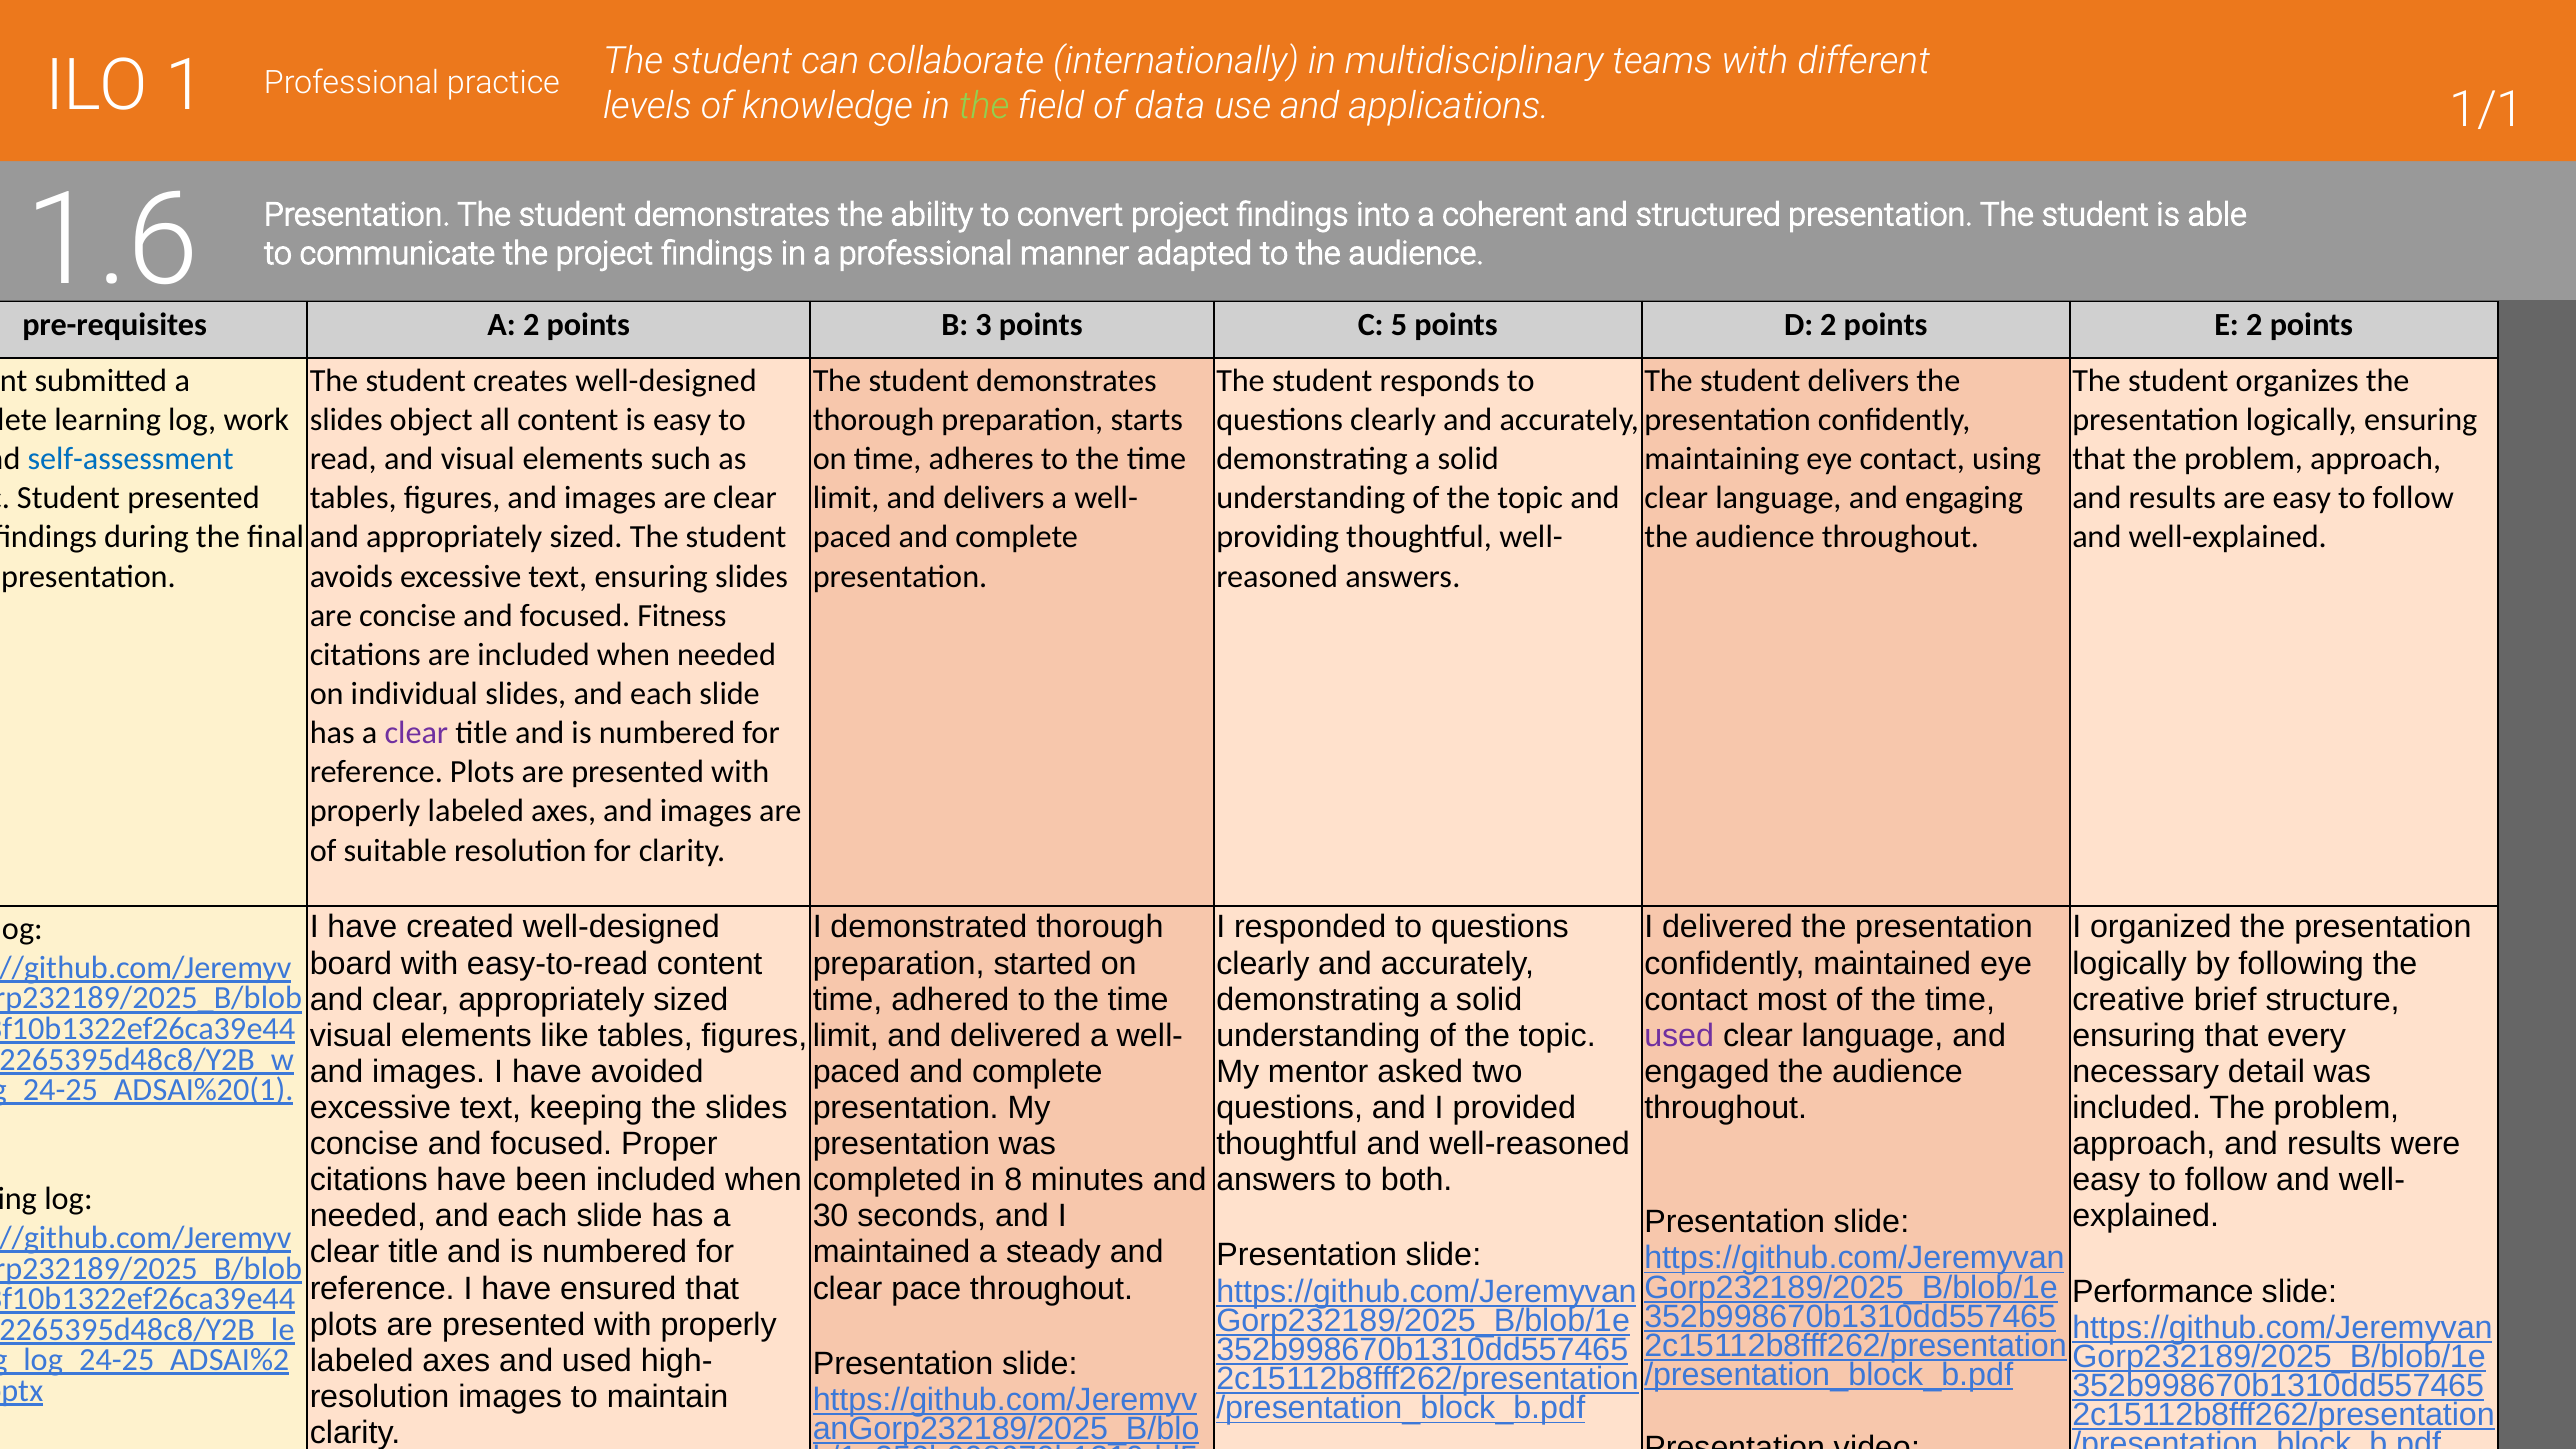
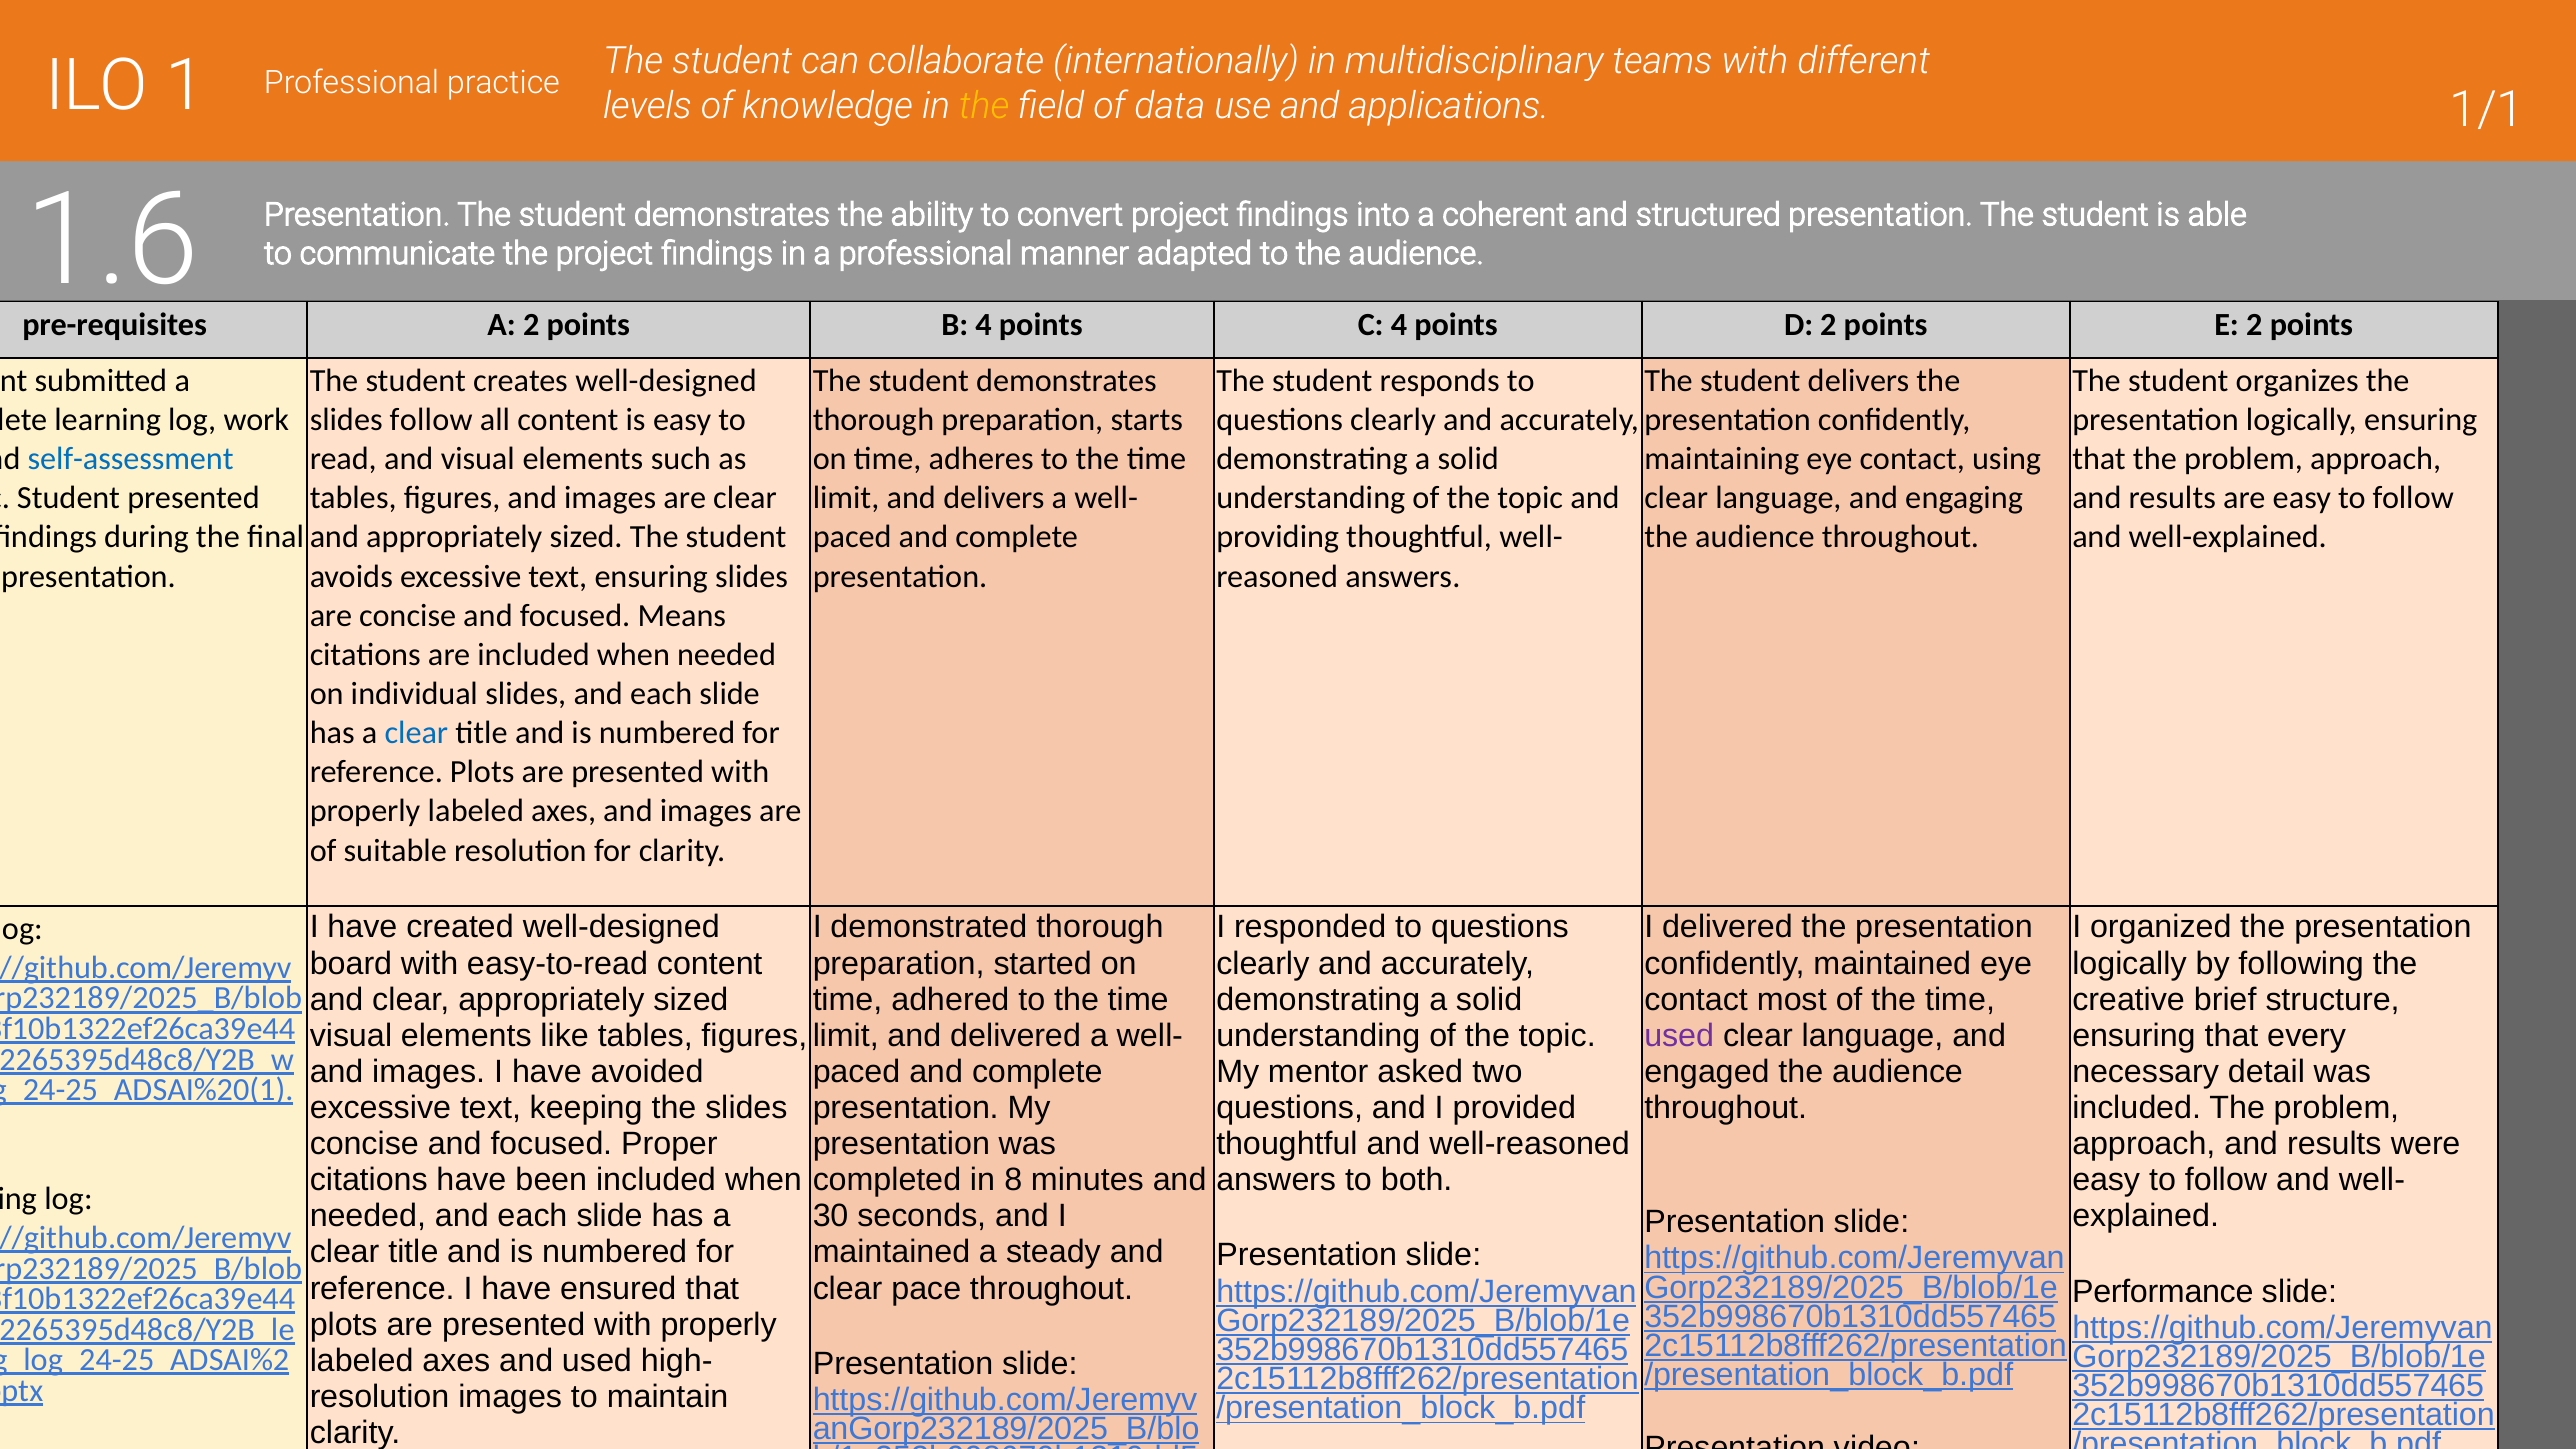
the at (984, 106) colour: light green -> yellow
B 3: 3 -> 4
C 5: 5 -> 4
slides object: object -> follow
Fitness: Fitness -> Means
clear at (416, 733) colour: purple -> blue
